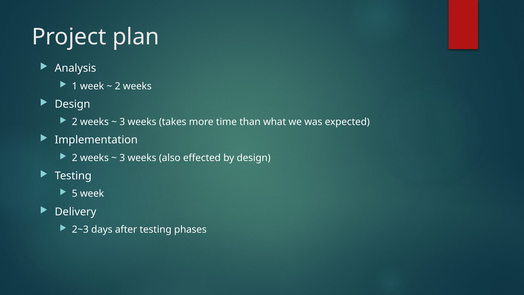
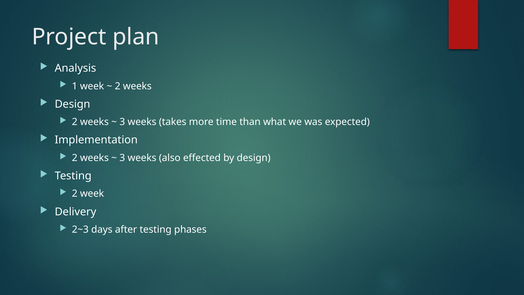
5 at (75, 194): 5 -> 2
